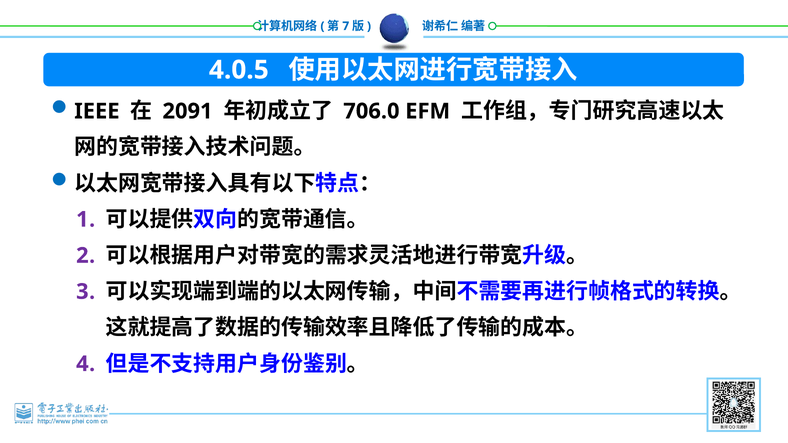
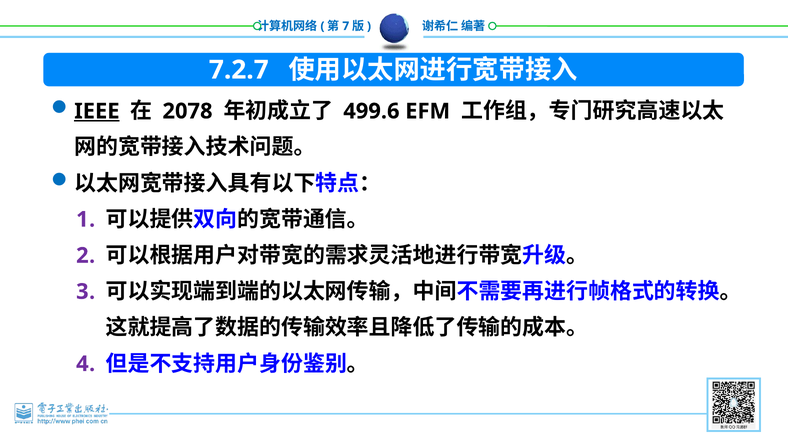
4.0.5: 4.0.5 -> 7.2.7
IEEE underline: none -> present
2091: 2091 -> 2078
706.0: 706.0 -> 499.6
